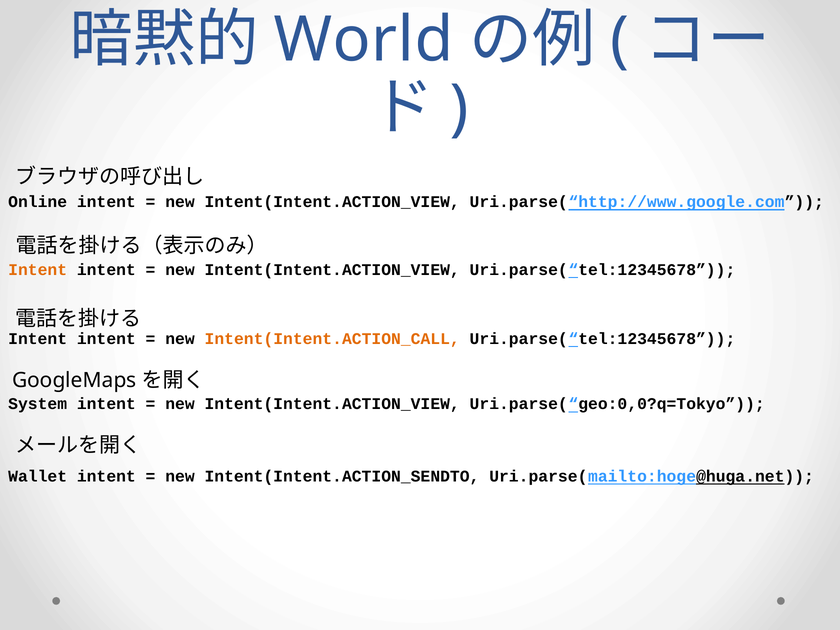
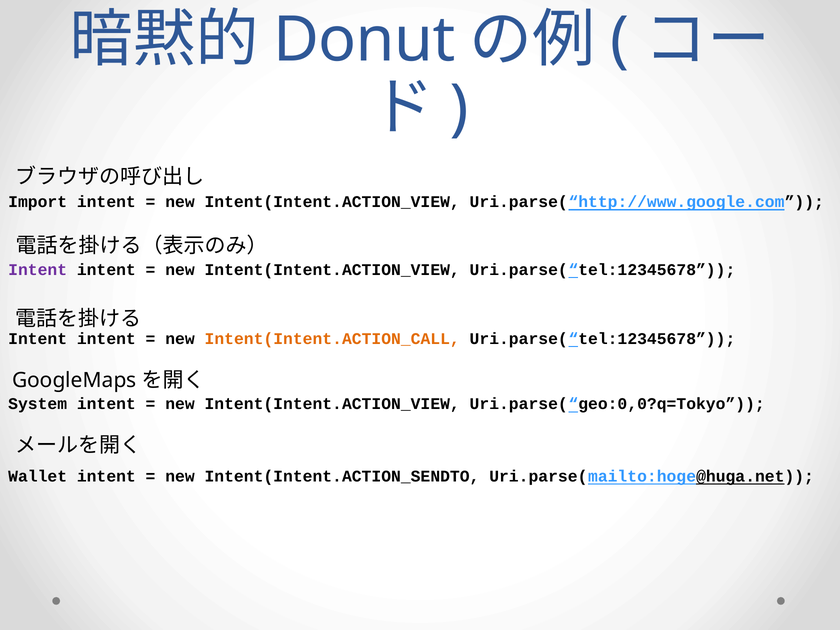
World: World -> Donut
Online: Online -> Import
Intent at (38, 270) colour: orange -> purple
